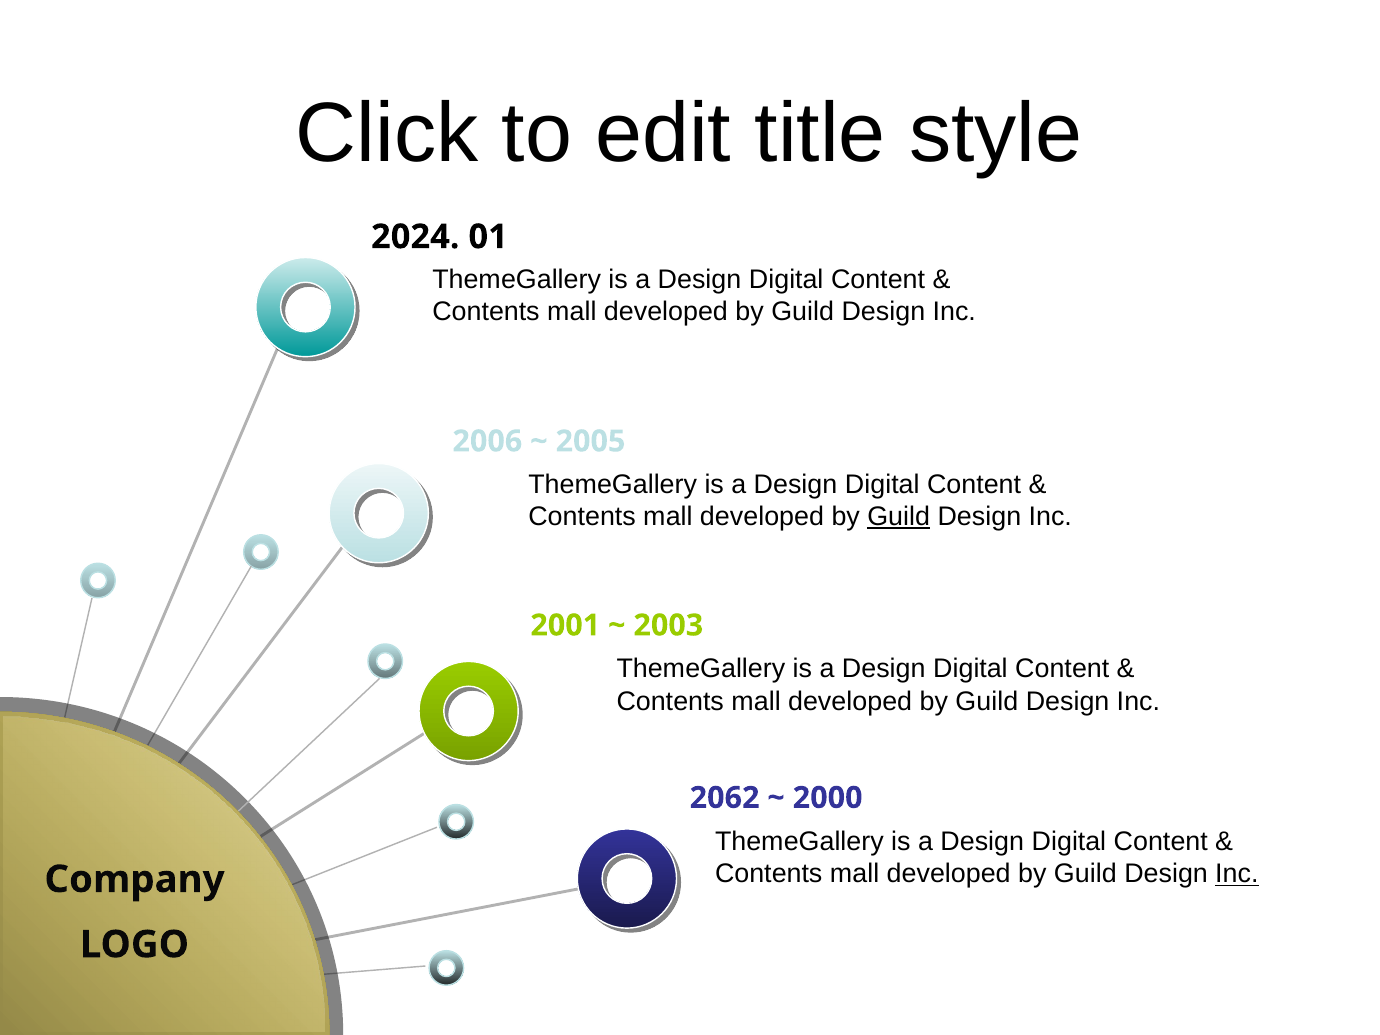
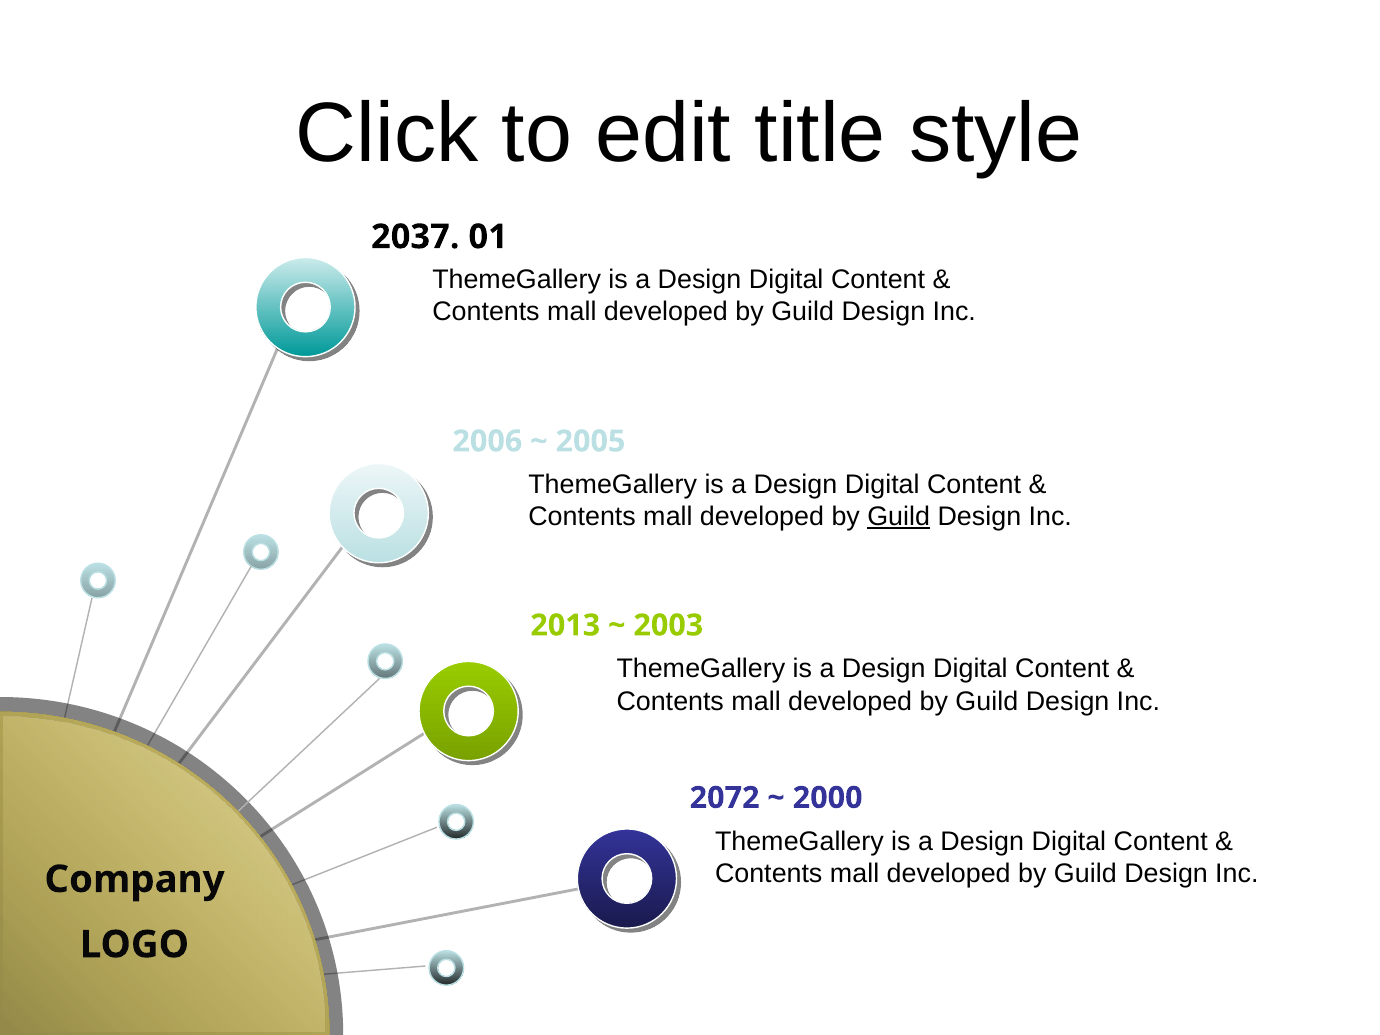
2024: 2024 -> 2037
2001: 2001 -> 2013
2062: 2062 -> 2072
Inc at (1237, 874) underline: present -> none
